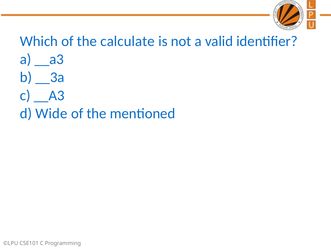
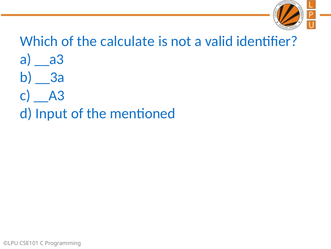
Wide: Wide -> Input
